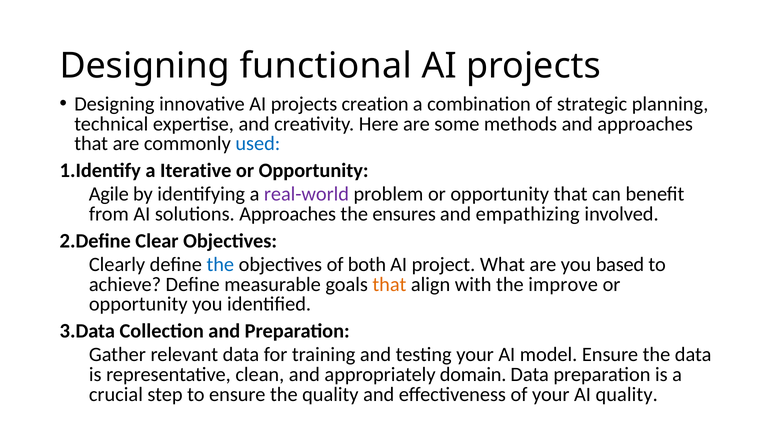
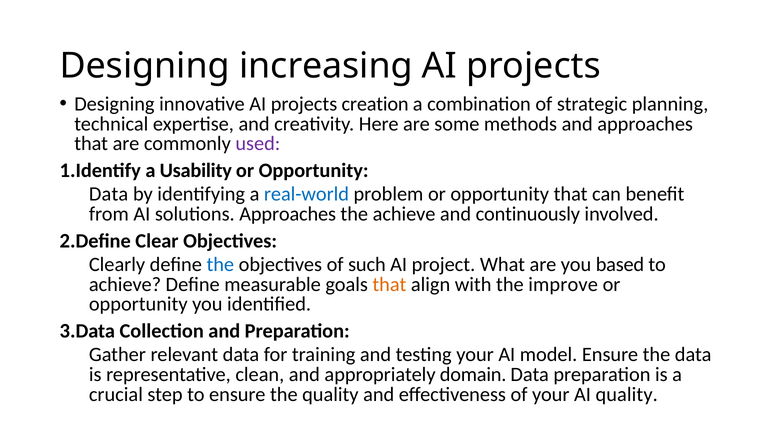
functional: functional -> increasing
used colour: blue -> purple
Iterative: Iterative -> Usability
Agile at (109, 194): Agile -> Data
real-world colour: purple -> blue
the ensures: ensures -> achieve
empathizing: empathizing -> continuously
both: both -> such
